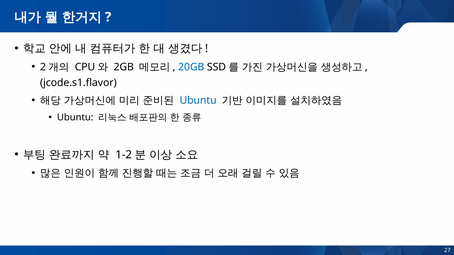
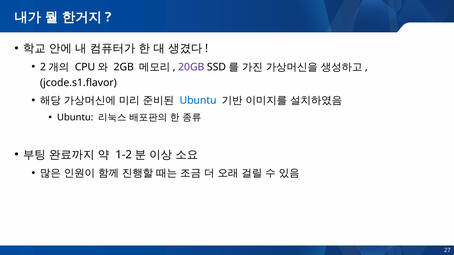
20GB colour: blue -> purple
